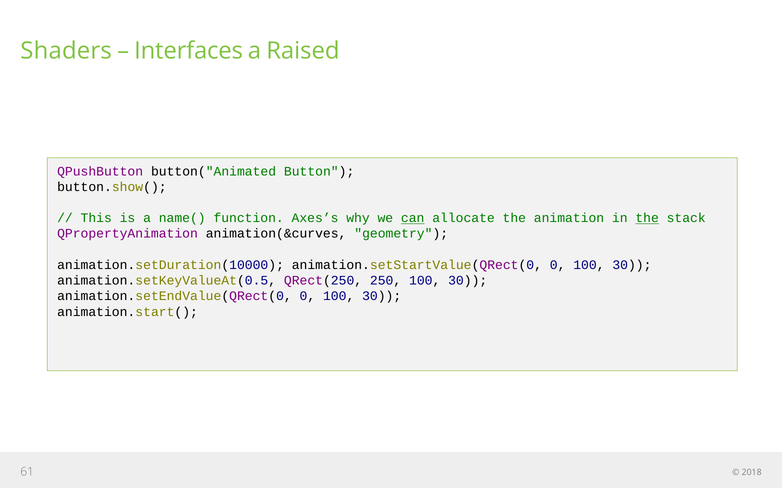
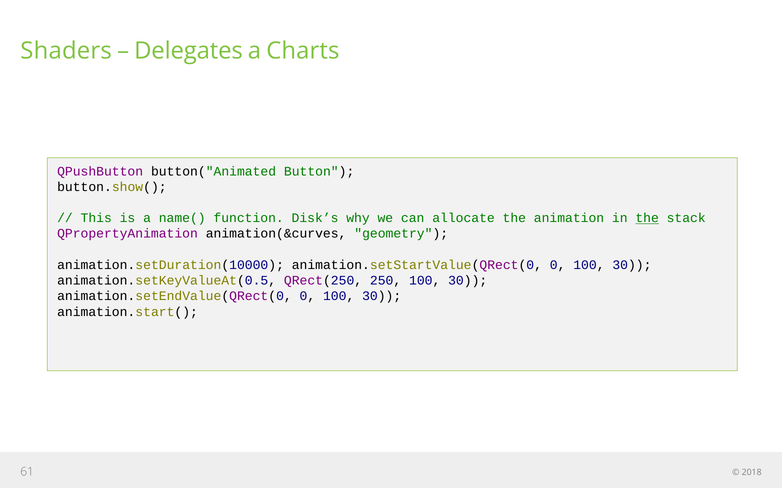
Interfaces: Interfaces -> Delegates
Raised: Raised -> Charts
Axes’s: Axes’s -> Disk’s
can underline: present -> none
